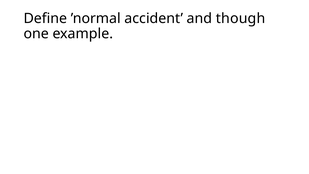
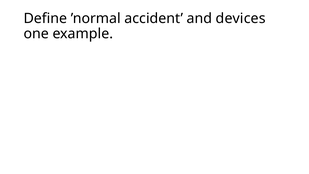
though: though -> devices
